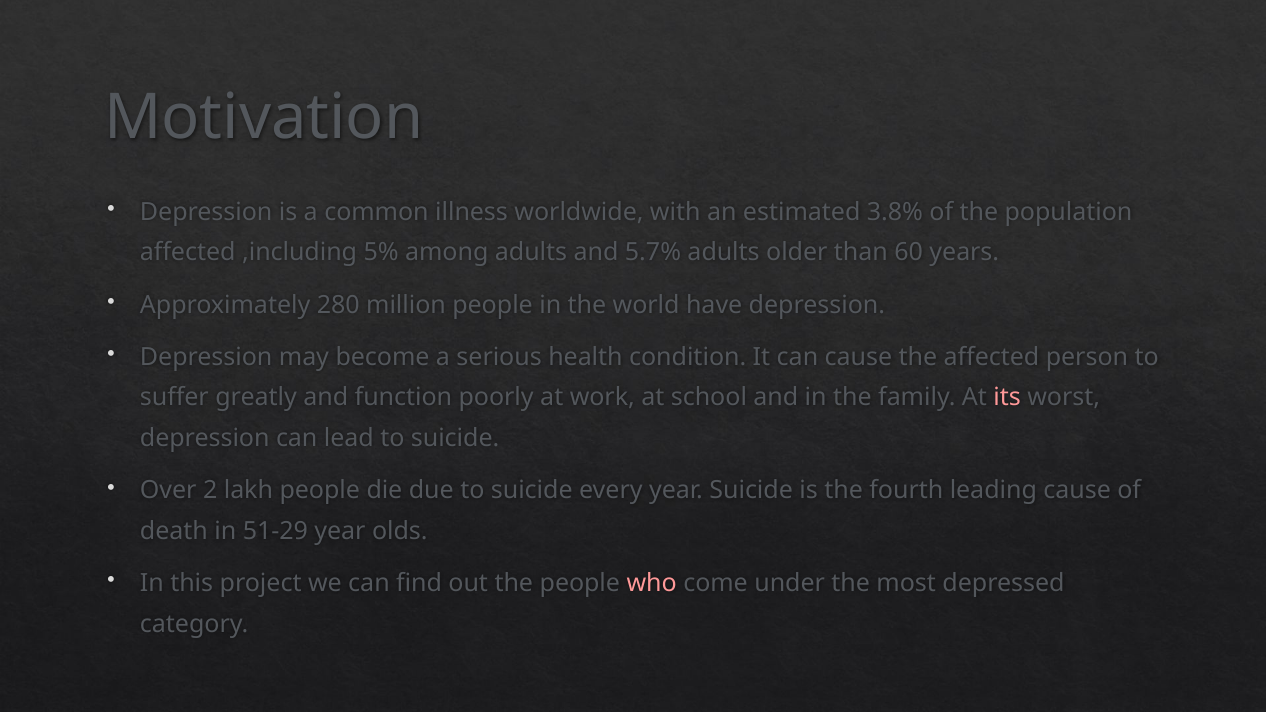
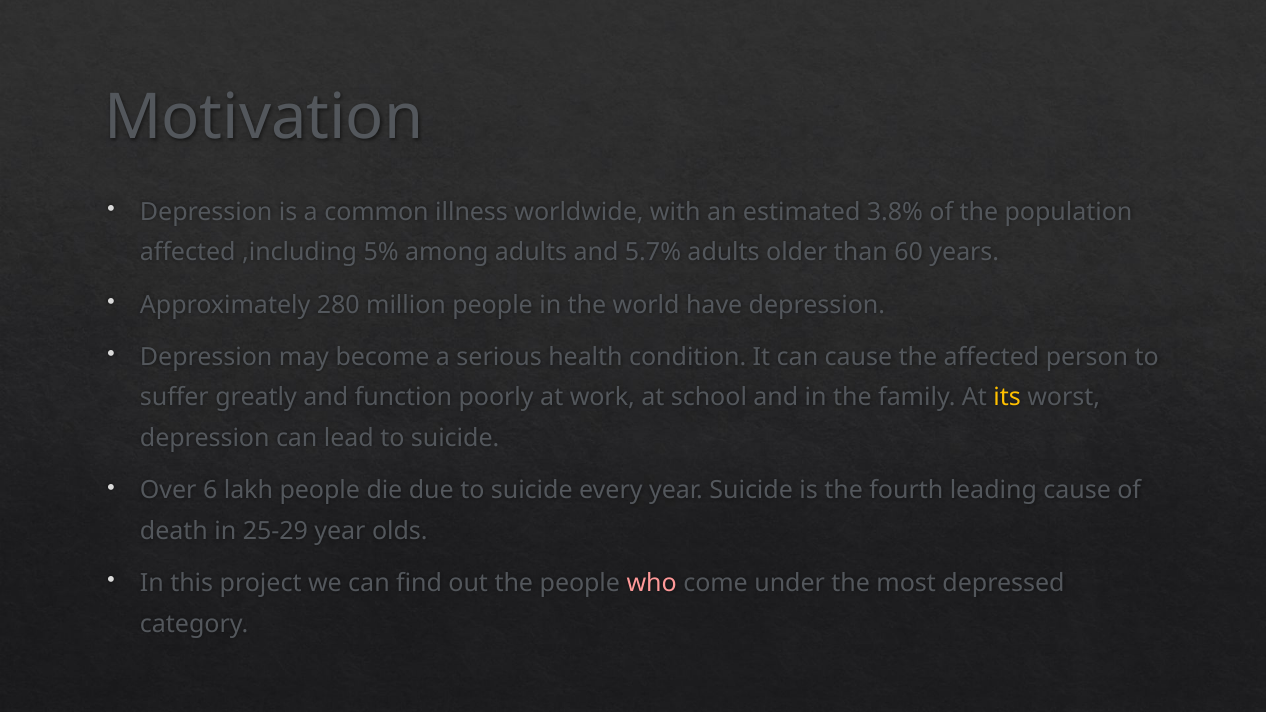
its colour: pink -> yellow
2: 2 -> 6
51-29: 51-29 -> 25-29
